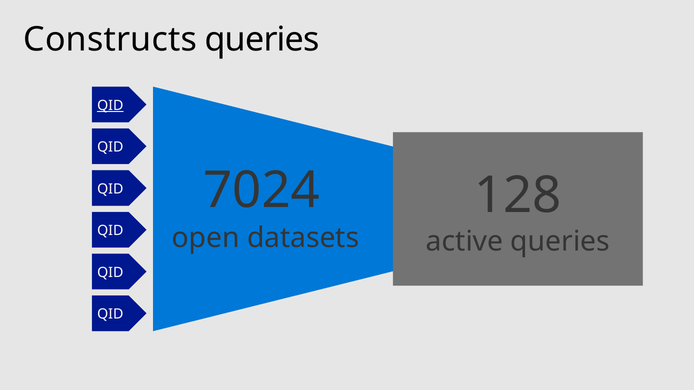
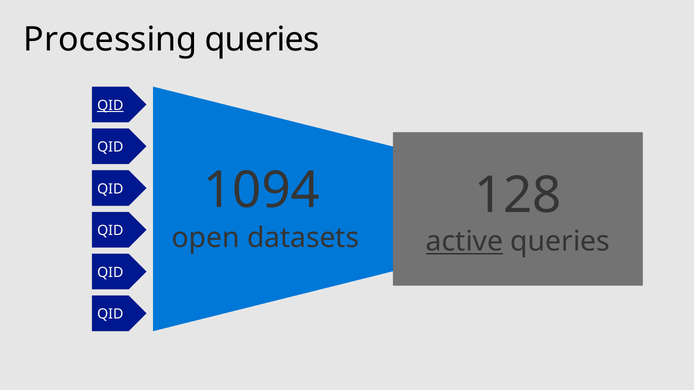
Constructs: Constructs -> Processing
7024: 7024 -> 1094
active underline: none -> present
